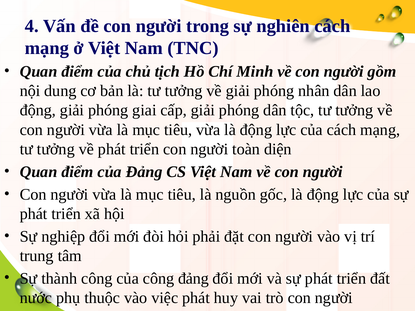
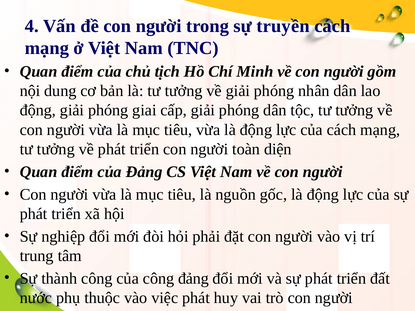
nghiên: nghiên -> truyền
